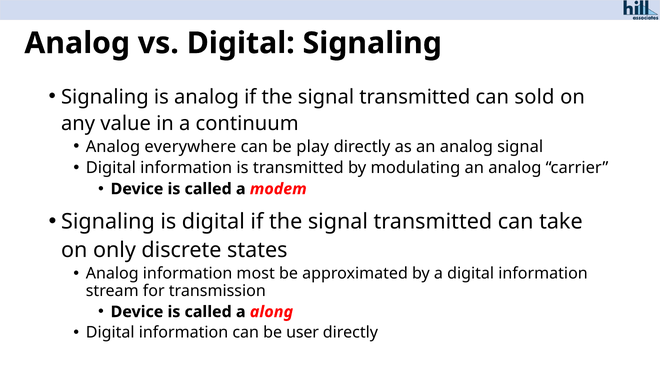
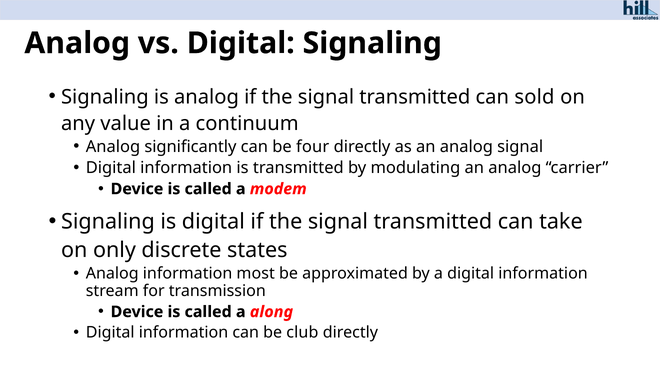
everywhere: everywhere -> significantly
play: play -> four
user: user -> club
